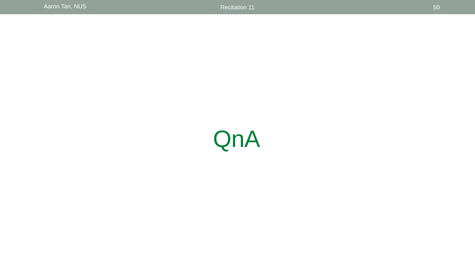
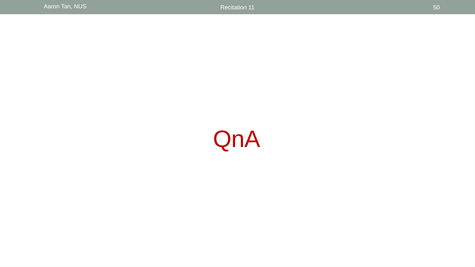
QnA colour: green -> red
